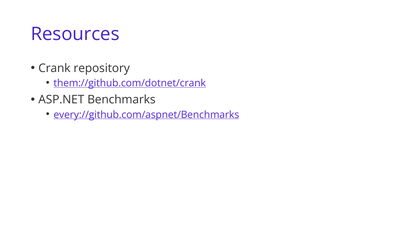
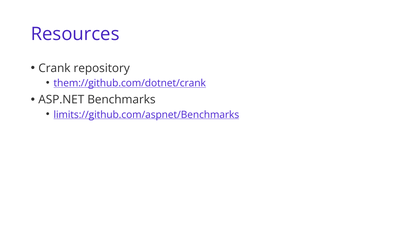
every://github.com/aspnet/Benchmarks: every://github.com/aspnet/Benchmarks -> limits://github.com/aspnet/Benchmarks
